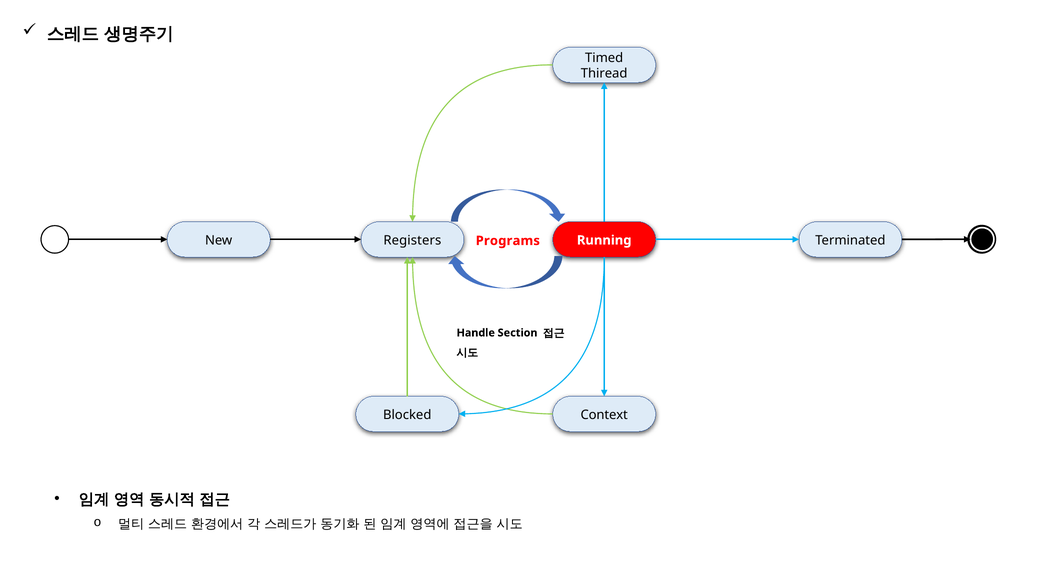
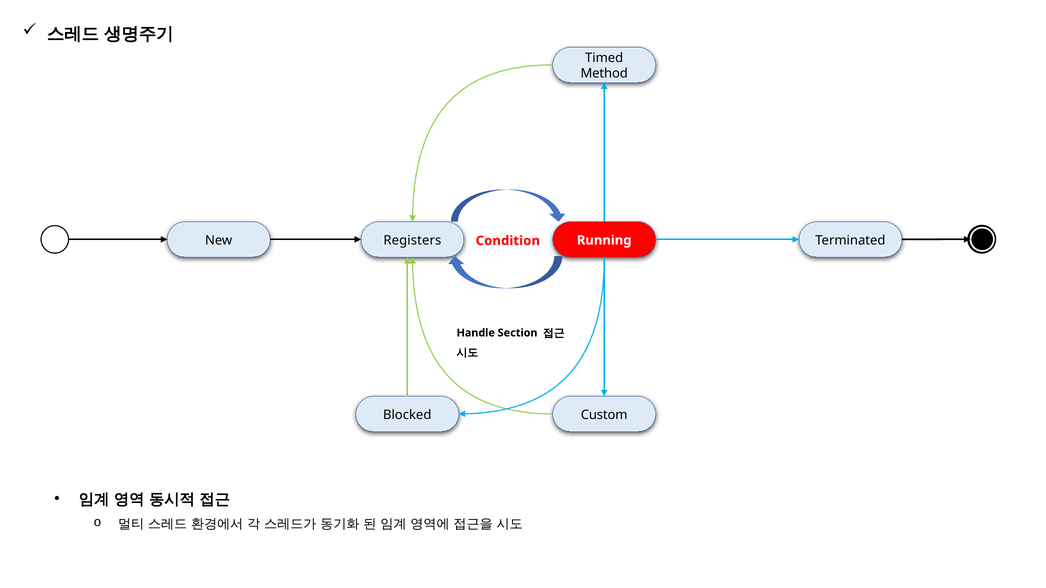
Thiread: Thiread -> Method
Programs: Programs -> Condition
Context: Context -> Custom
